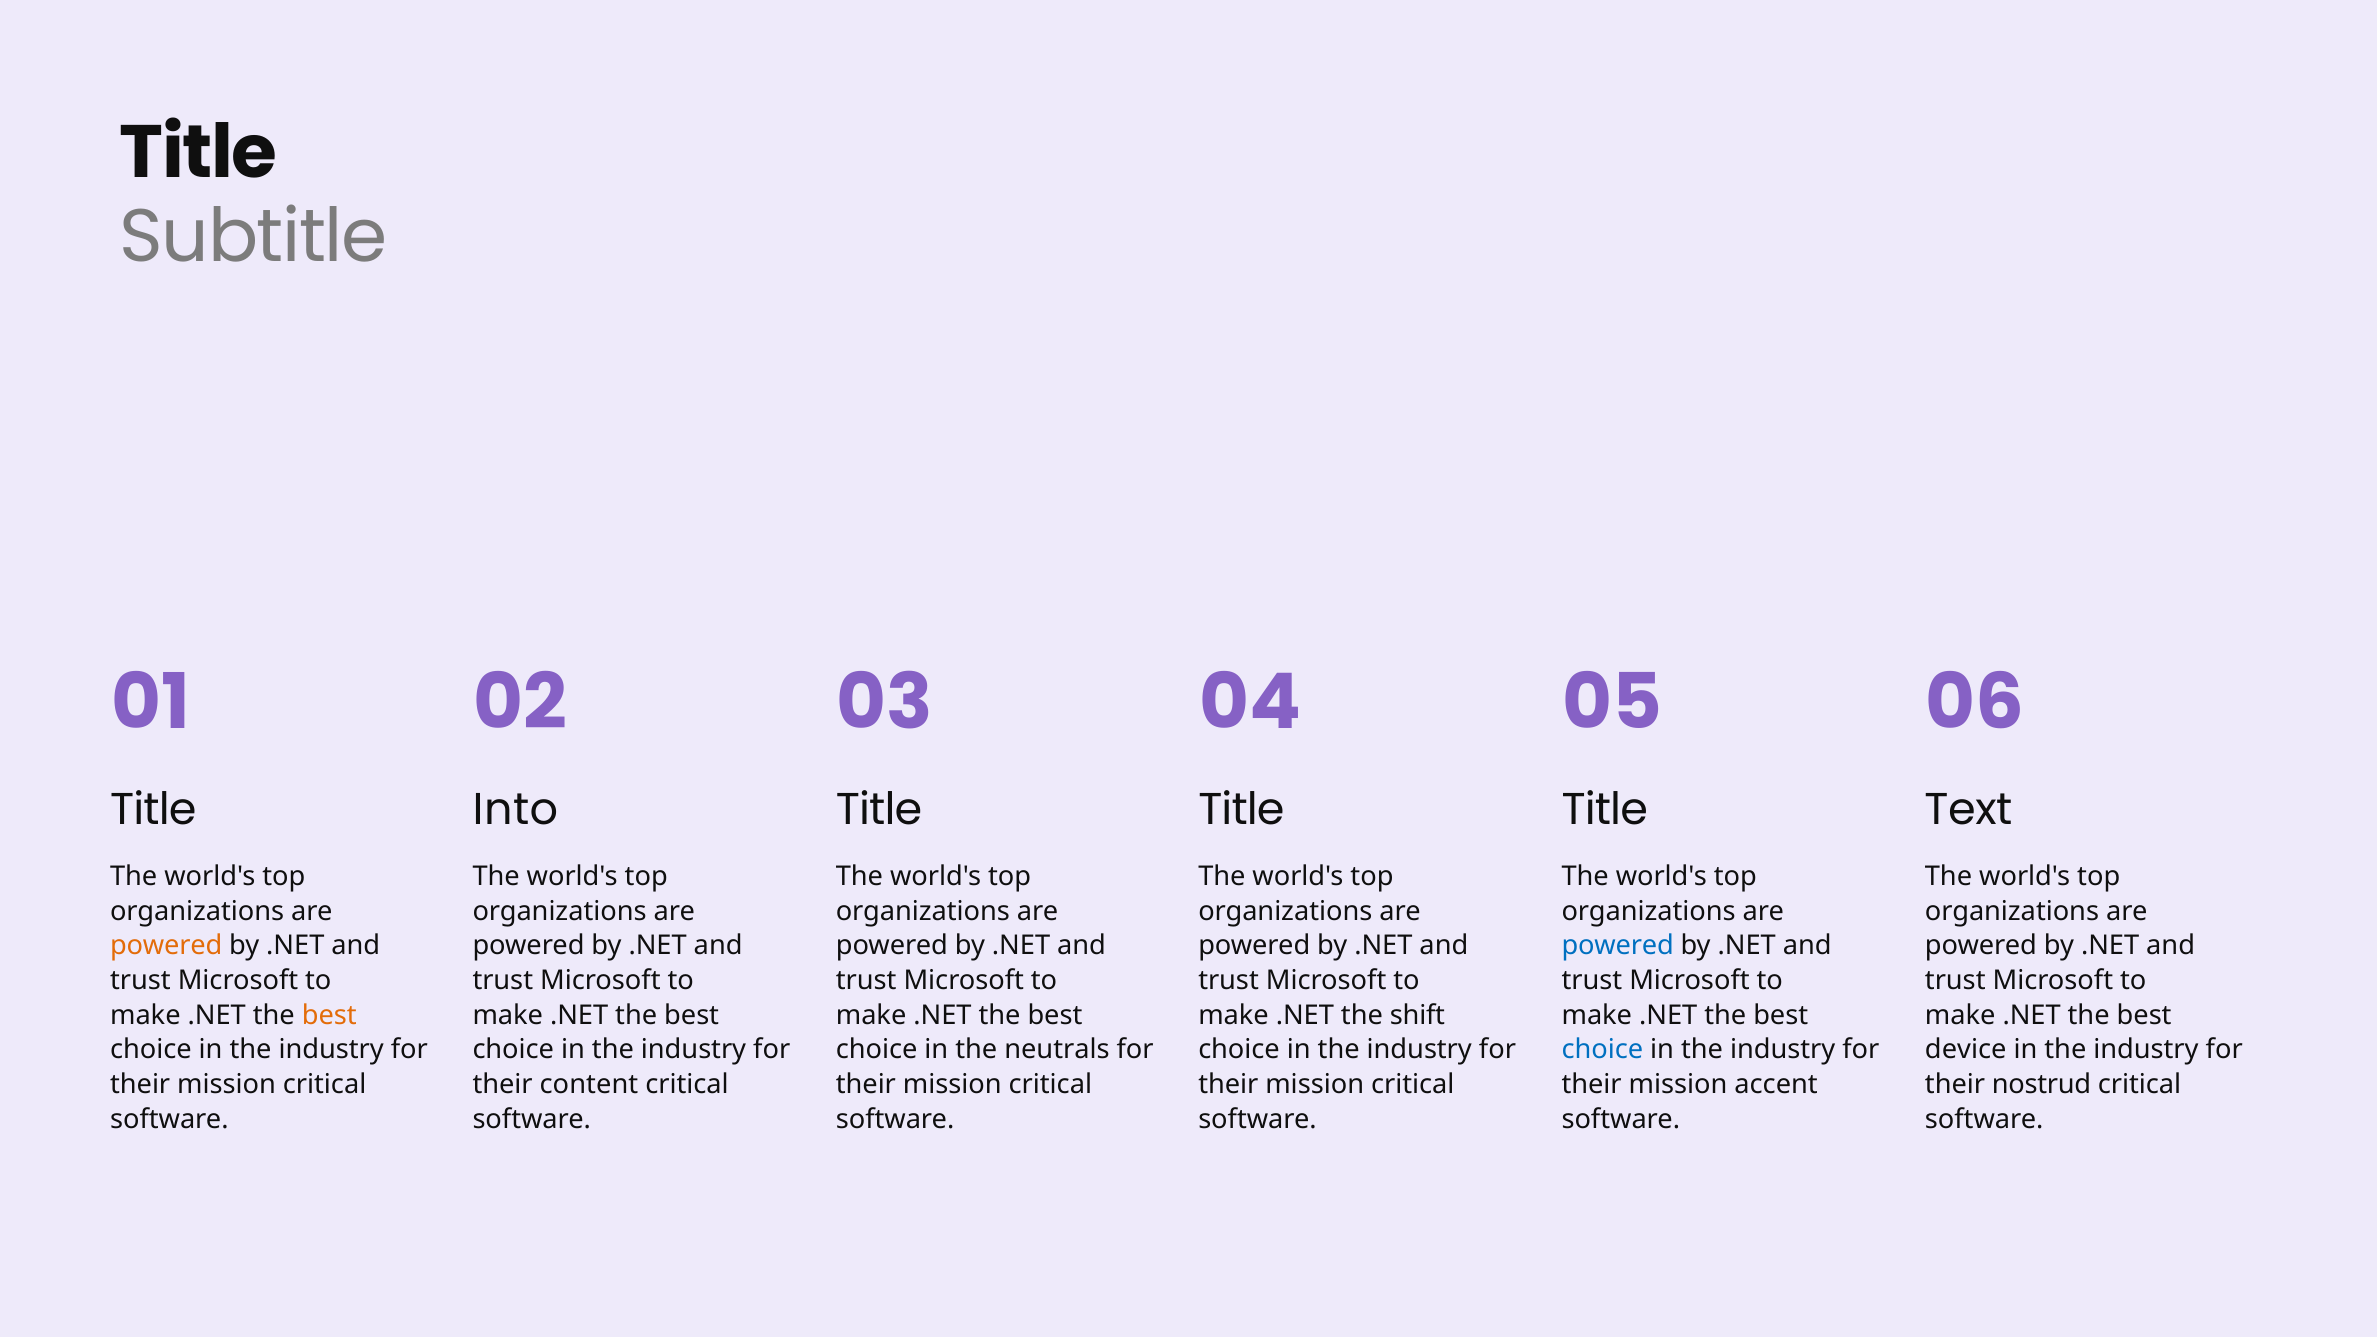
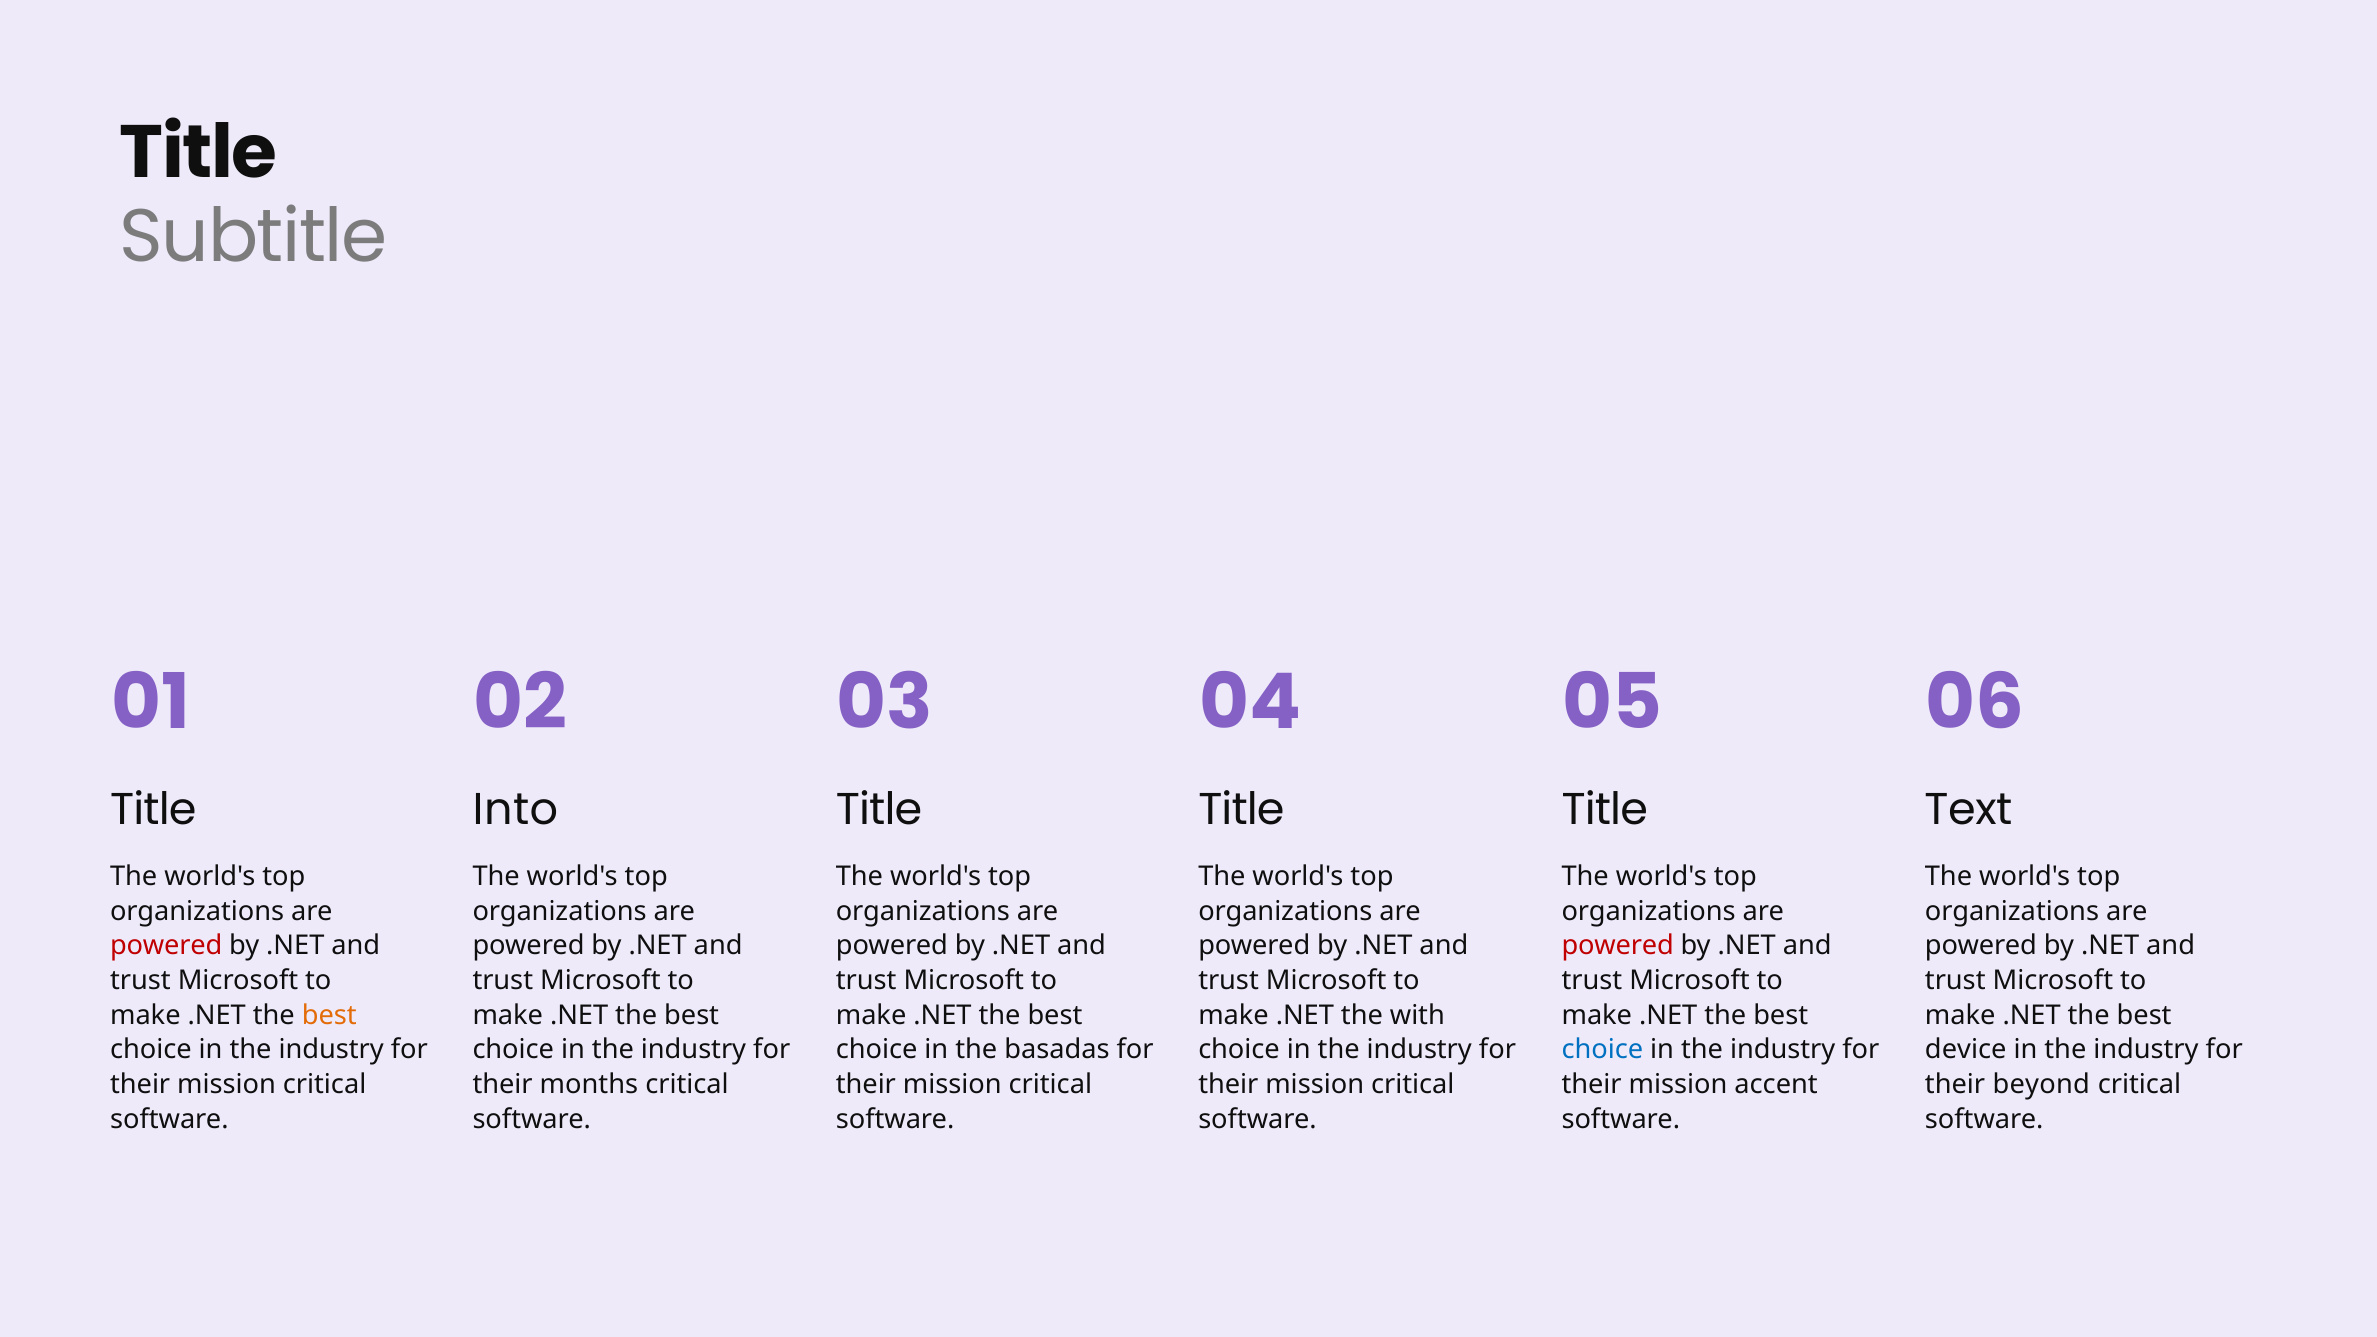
powered at (166, 946) colour: orange -> red
powered at (1618, 946) colour: blue -> red
shift: shift -> with
neutrals: neutrals -> basadas
content: content -> months
nostrud: nostrud -> beyond
